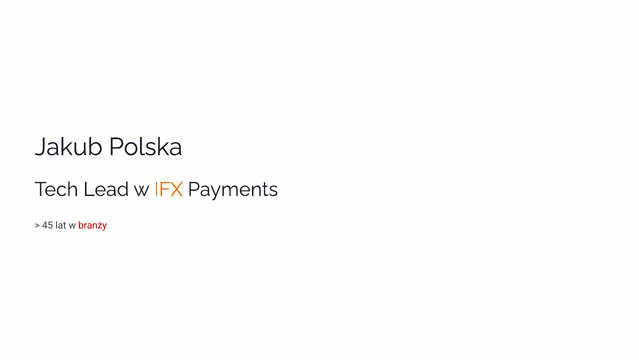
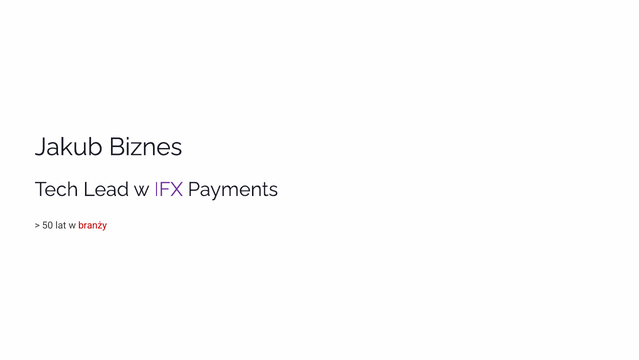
Polska: Polska -> Biznes
IFX colour: orange -> purple
45: 45 -> 50
